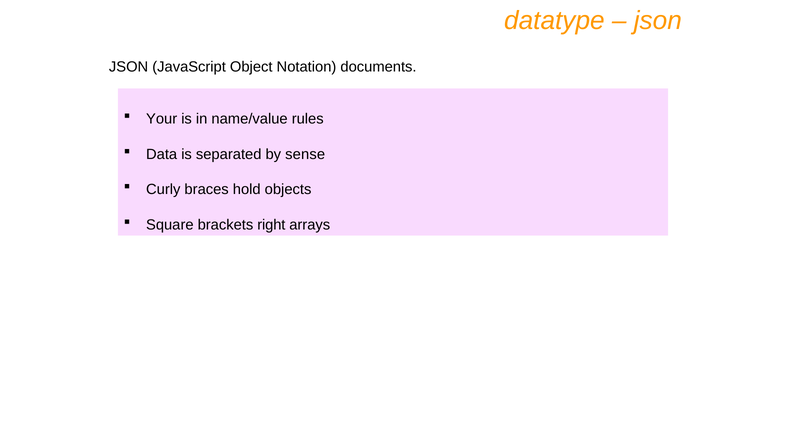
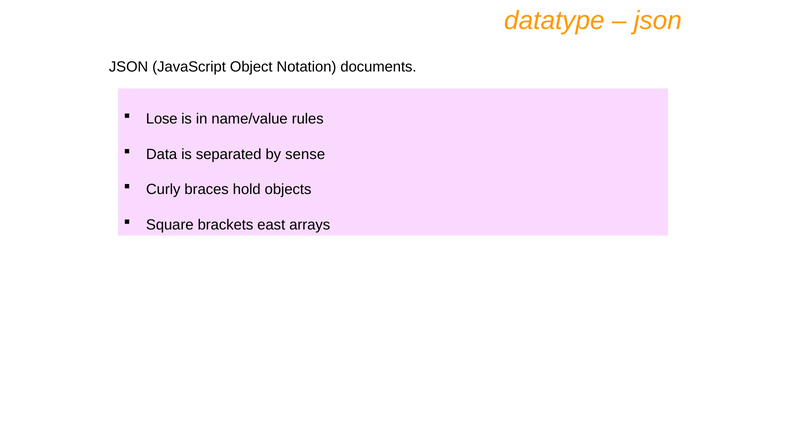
Your: Your -> Lose
right: right -> east
